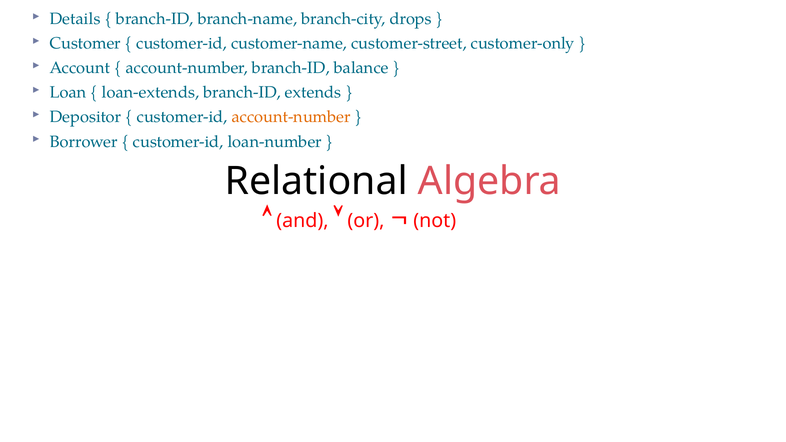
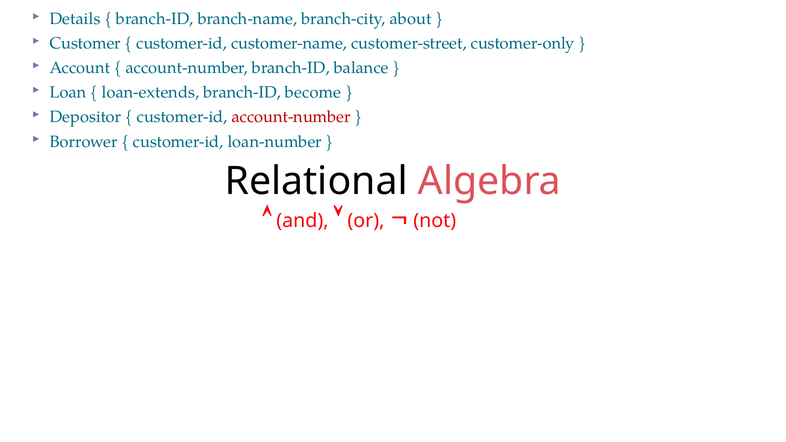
drops: drops -> about
extends: extends -> become
account-number at (291, 117) colour: orange -> red
